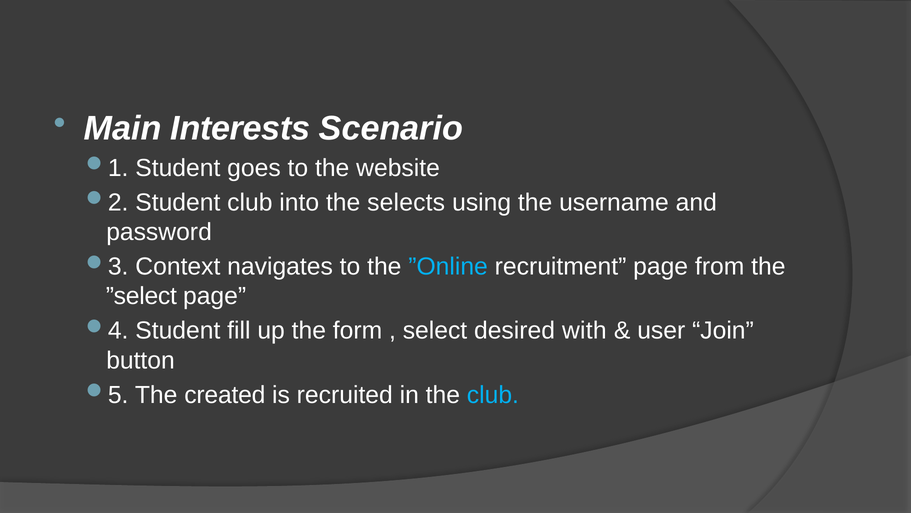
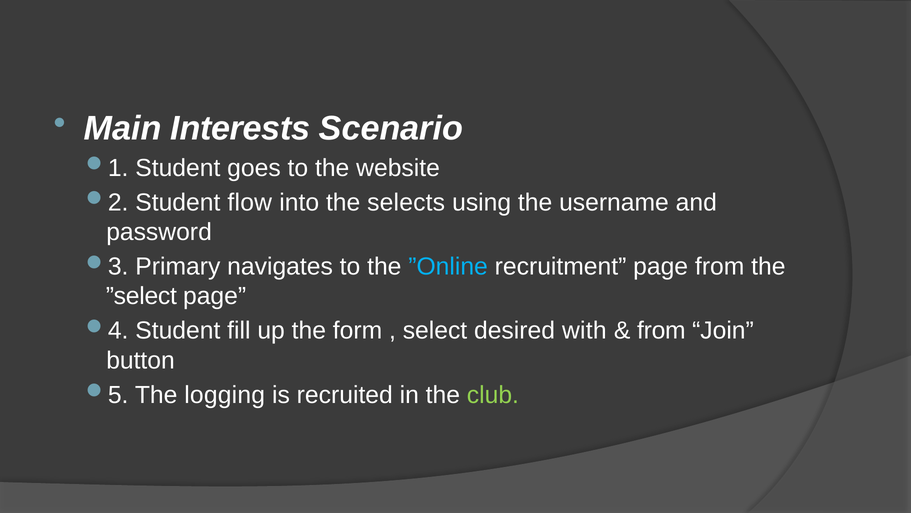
Student club: club -> flow
Context: Context -> Primary
user at (661, 330): user -> from
created: created -> logging
club at (493, 394) colour: light blue -> light green
